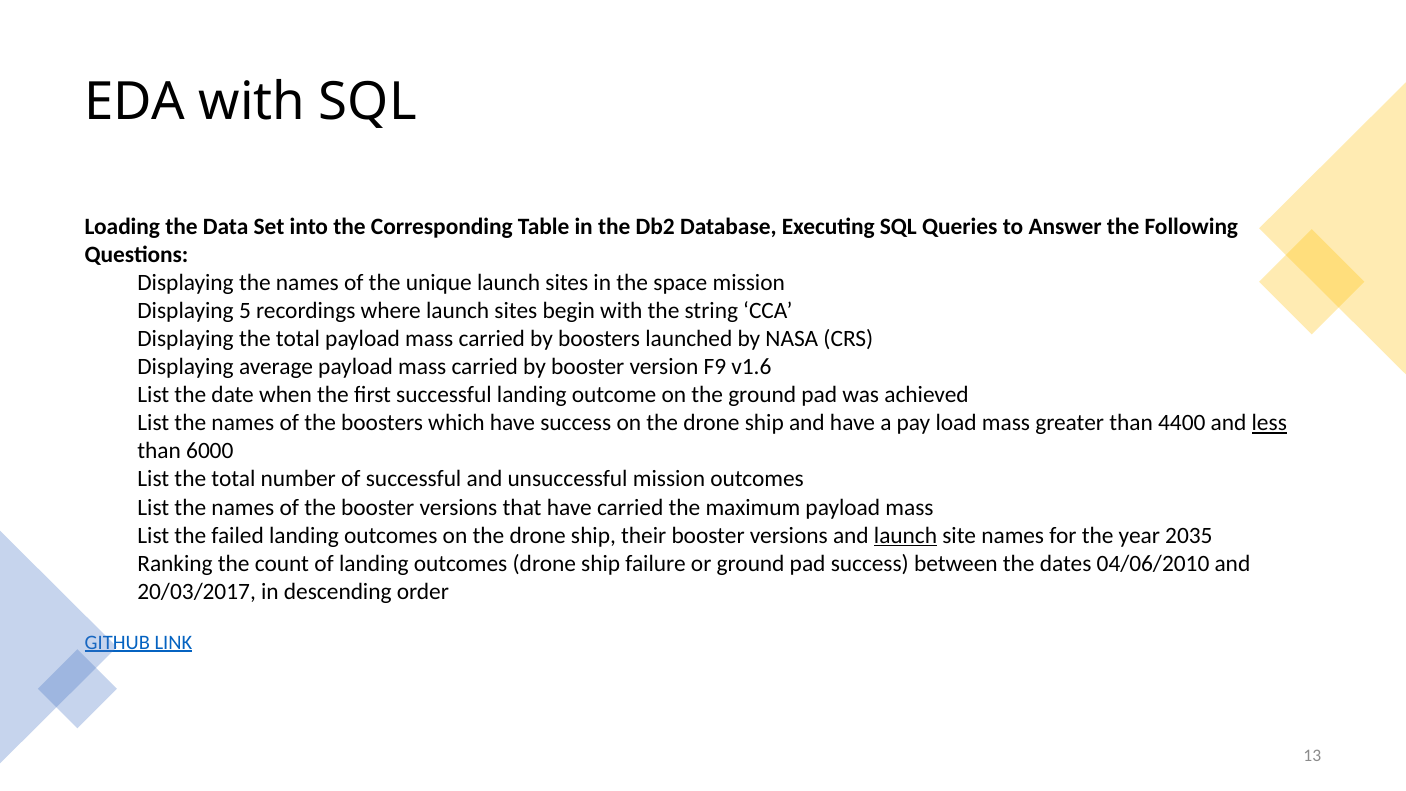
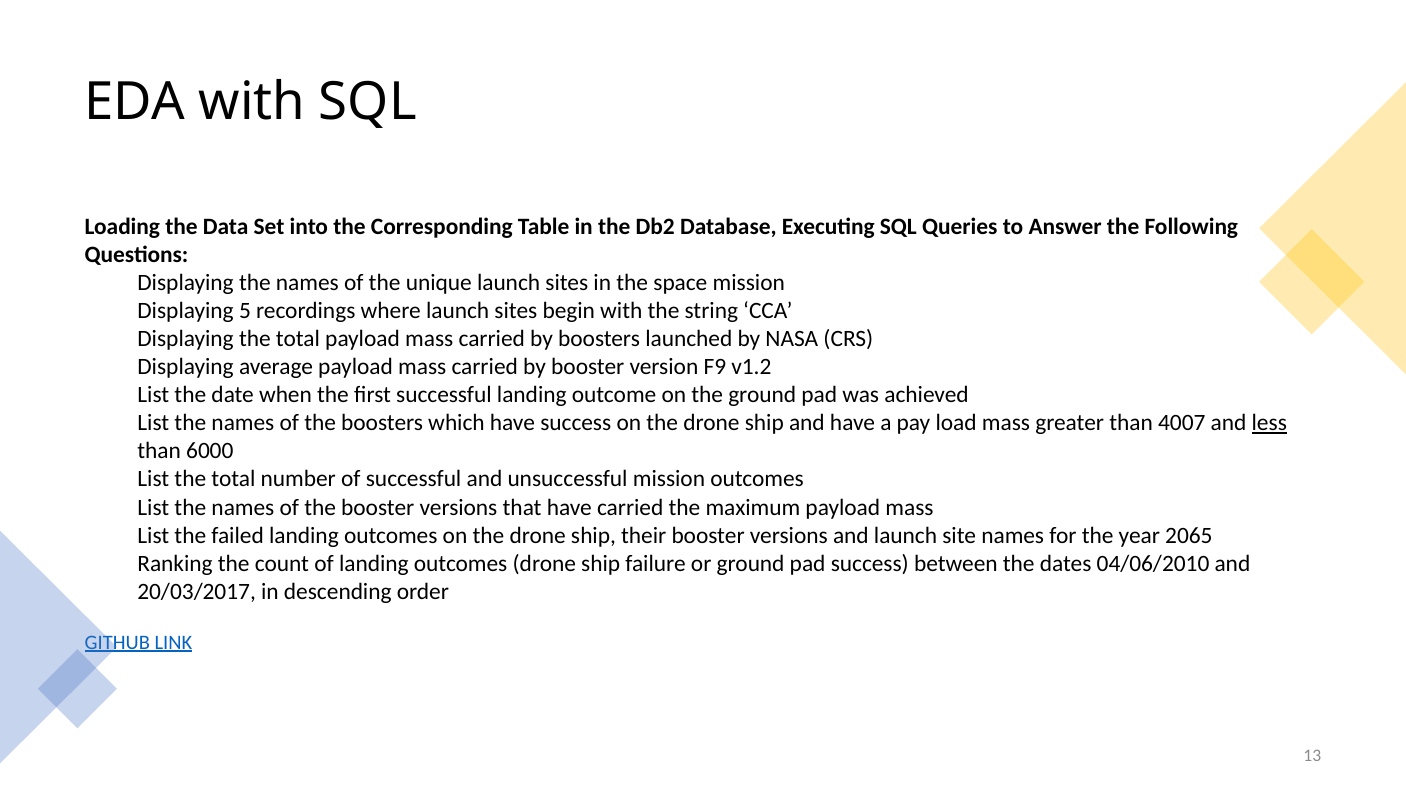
v1.6: v1.6 -> v1.2
4400: 4400 -> 4007
launch at (906, 535) underline: present -> none
2035: 2035 -> 2065
